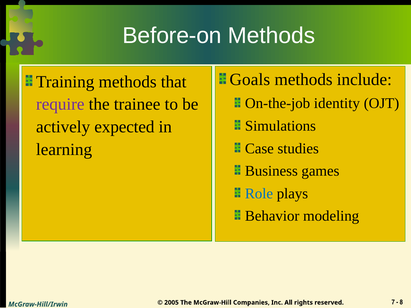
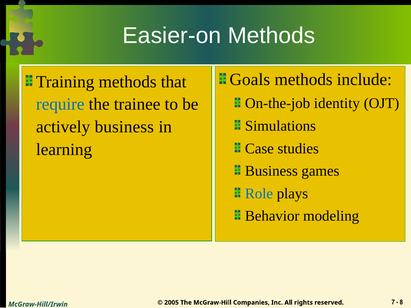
Before-on: Before-on -> Easier-on
require colour: purple -> blue
actively expected: expected -> business
